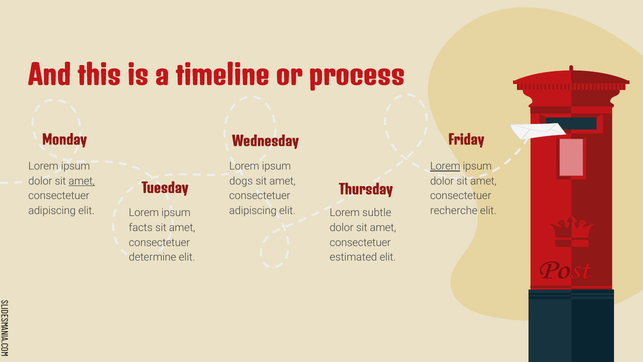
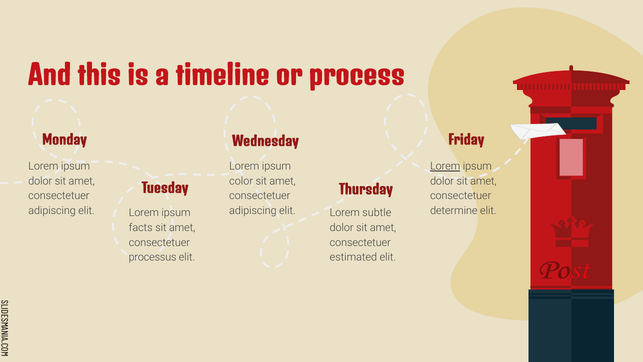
amet at (82, 181) underline: present -> none
dogs: dogs -> color
recherche: recherche -> determine
determine: determine -> processus
